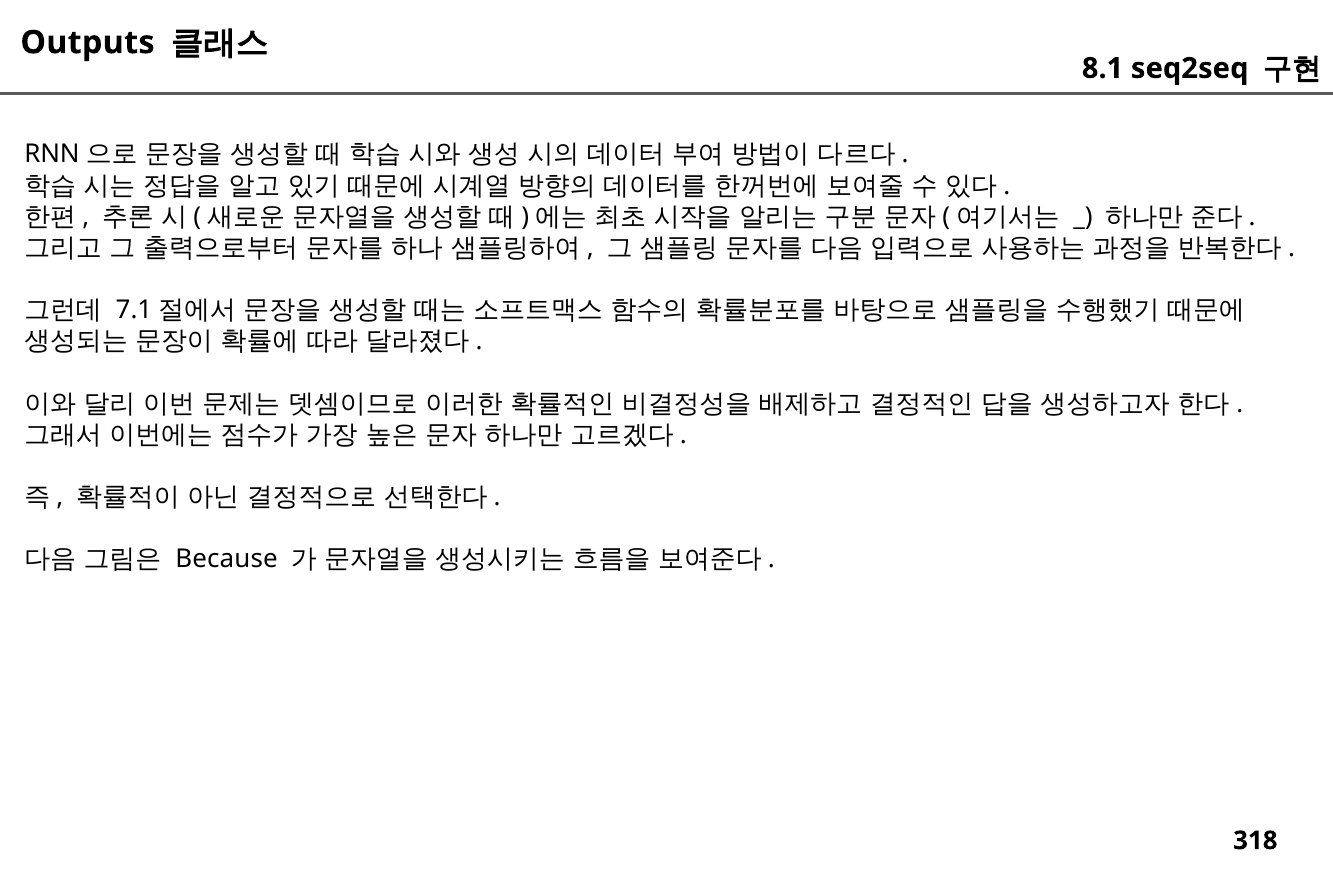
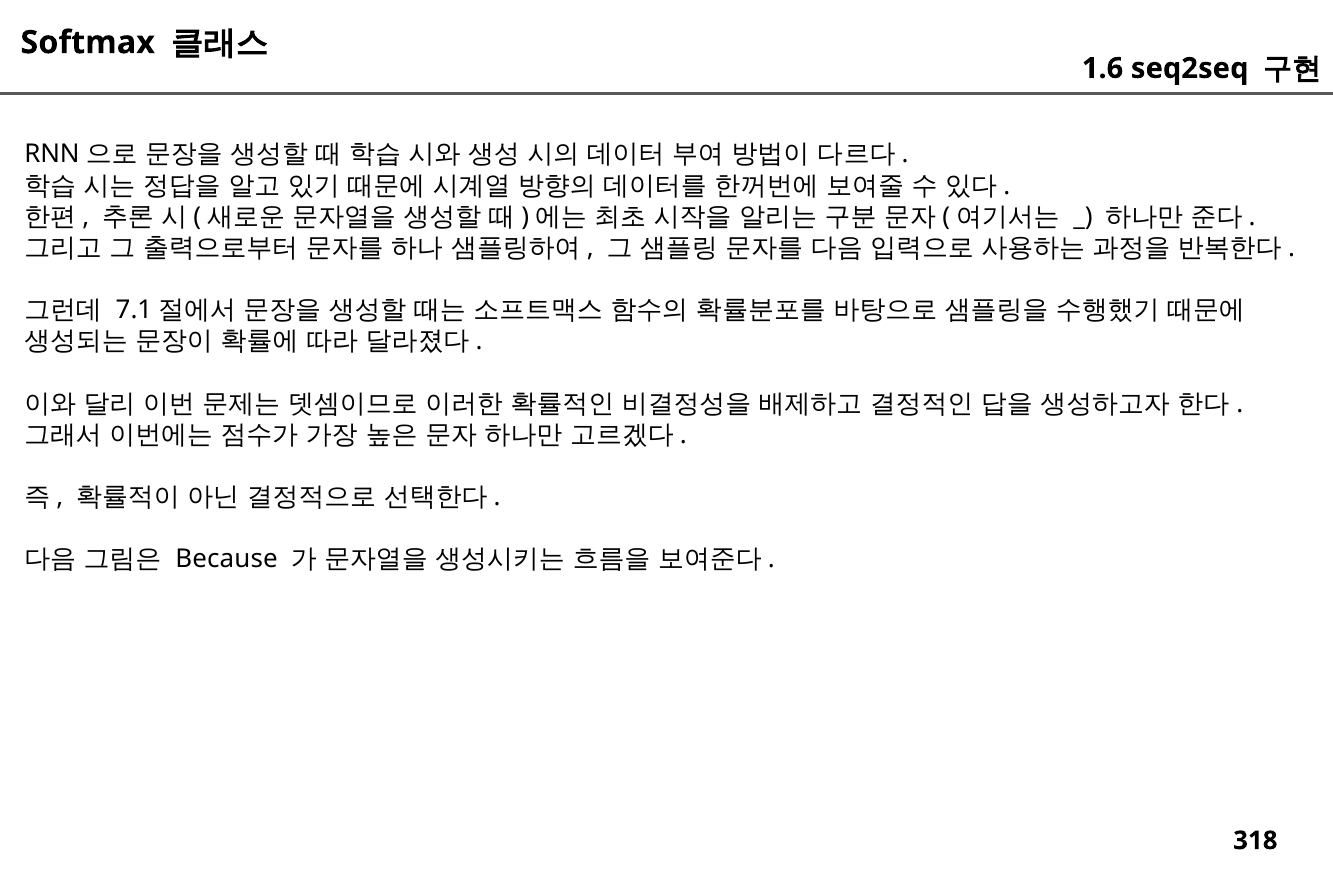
Outputs: Outputs -> Softmax
8.1: 8.1 -> 1.6
